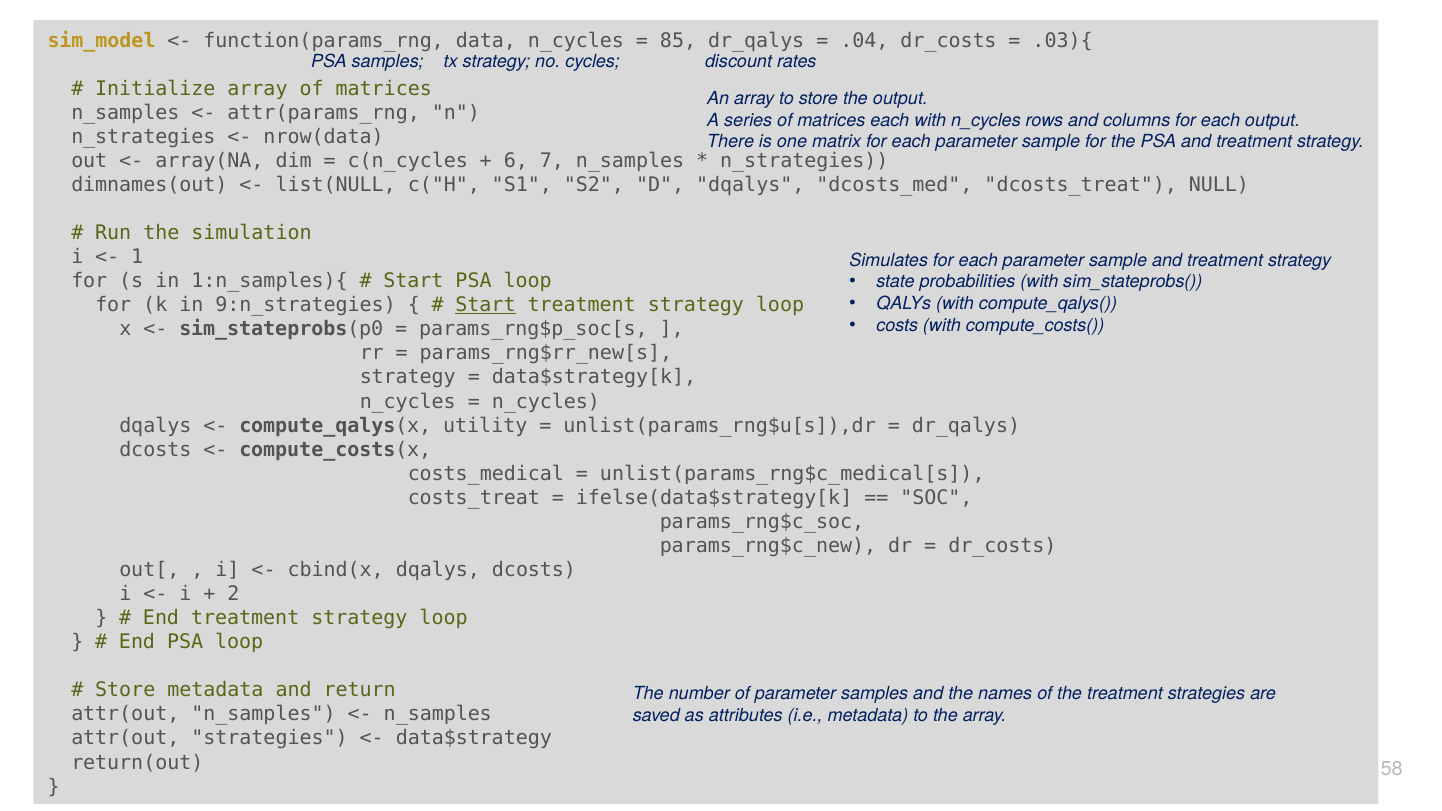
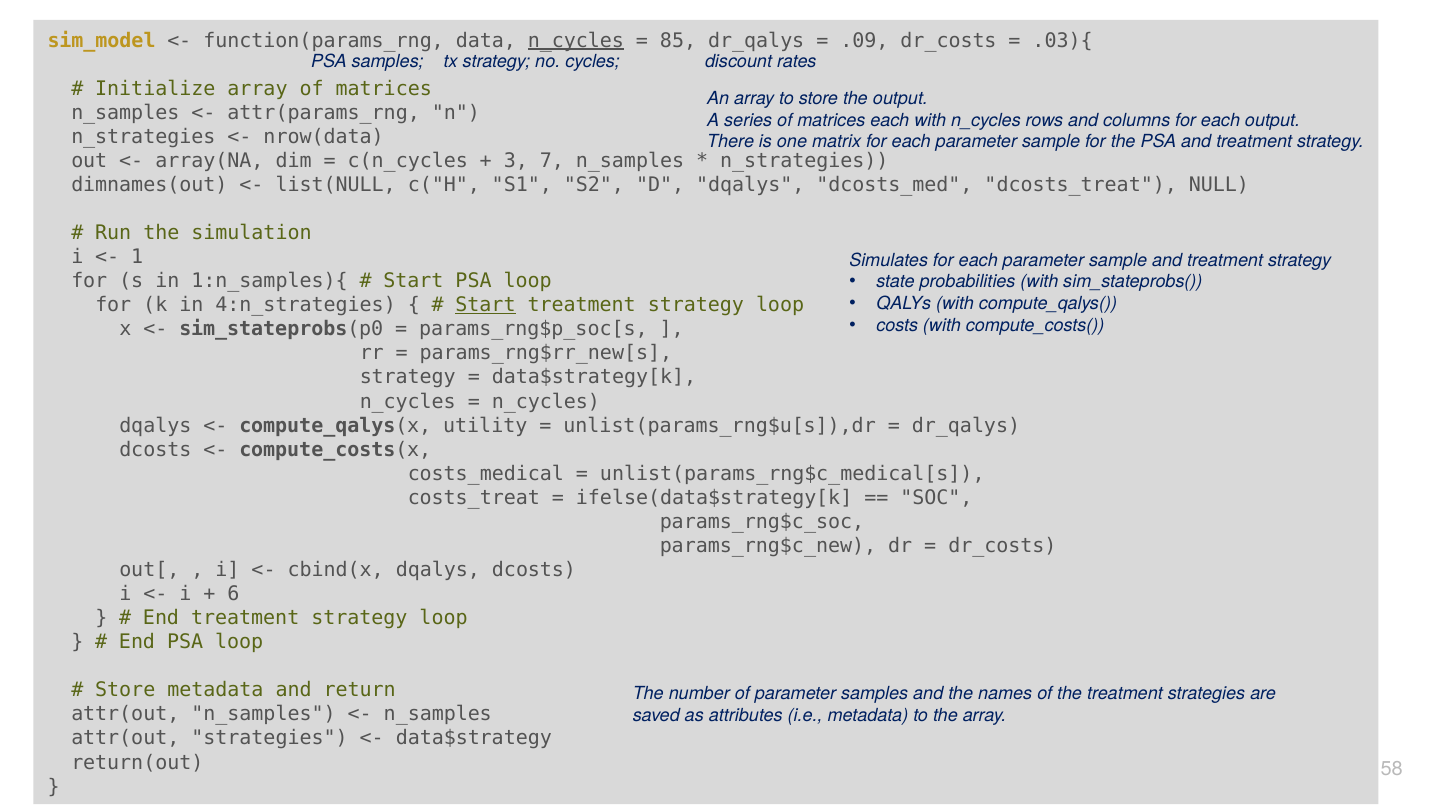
n_cycles at (576, 40) underline: none -> present
.04: .04 -> .09
6: 6 -> 3
9:n_strategies: 9:n_strategies -> 4:n_strategies
2: 2 -> 6
